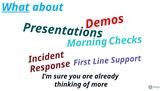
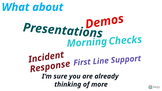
What underline: present -> none
